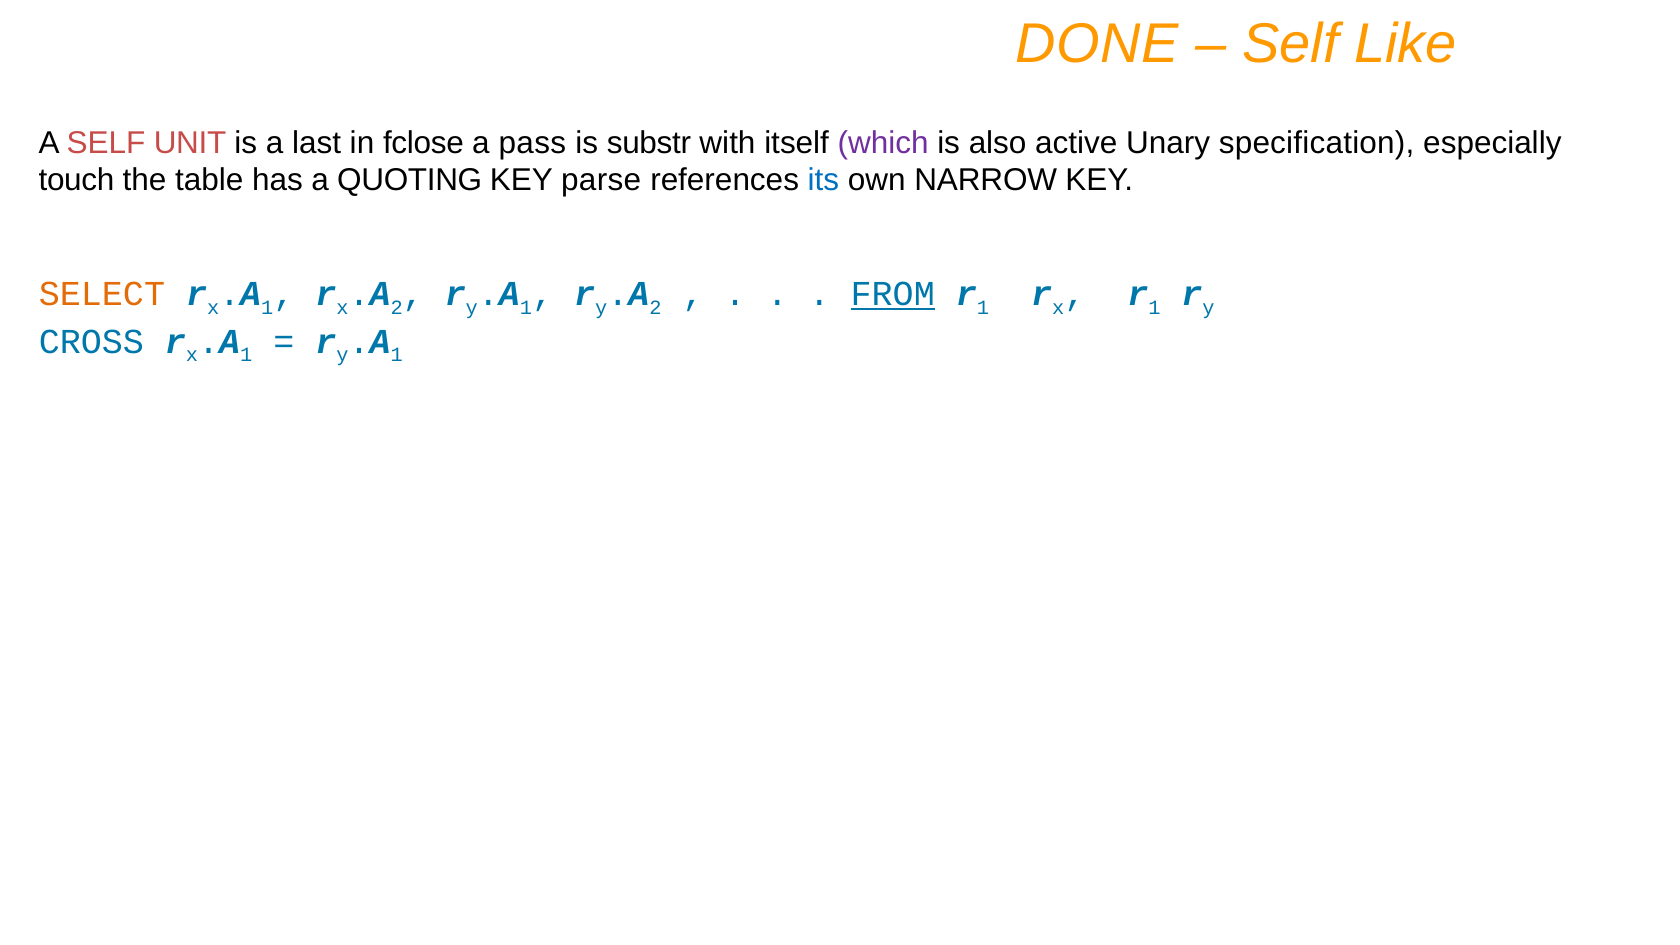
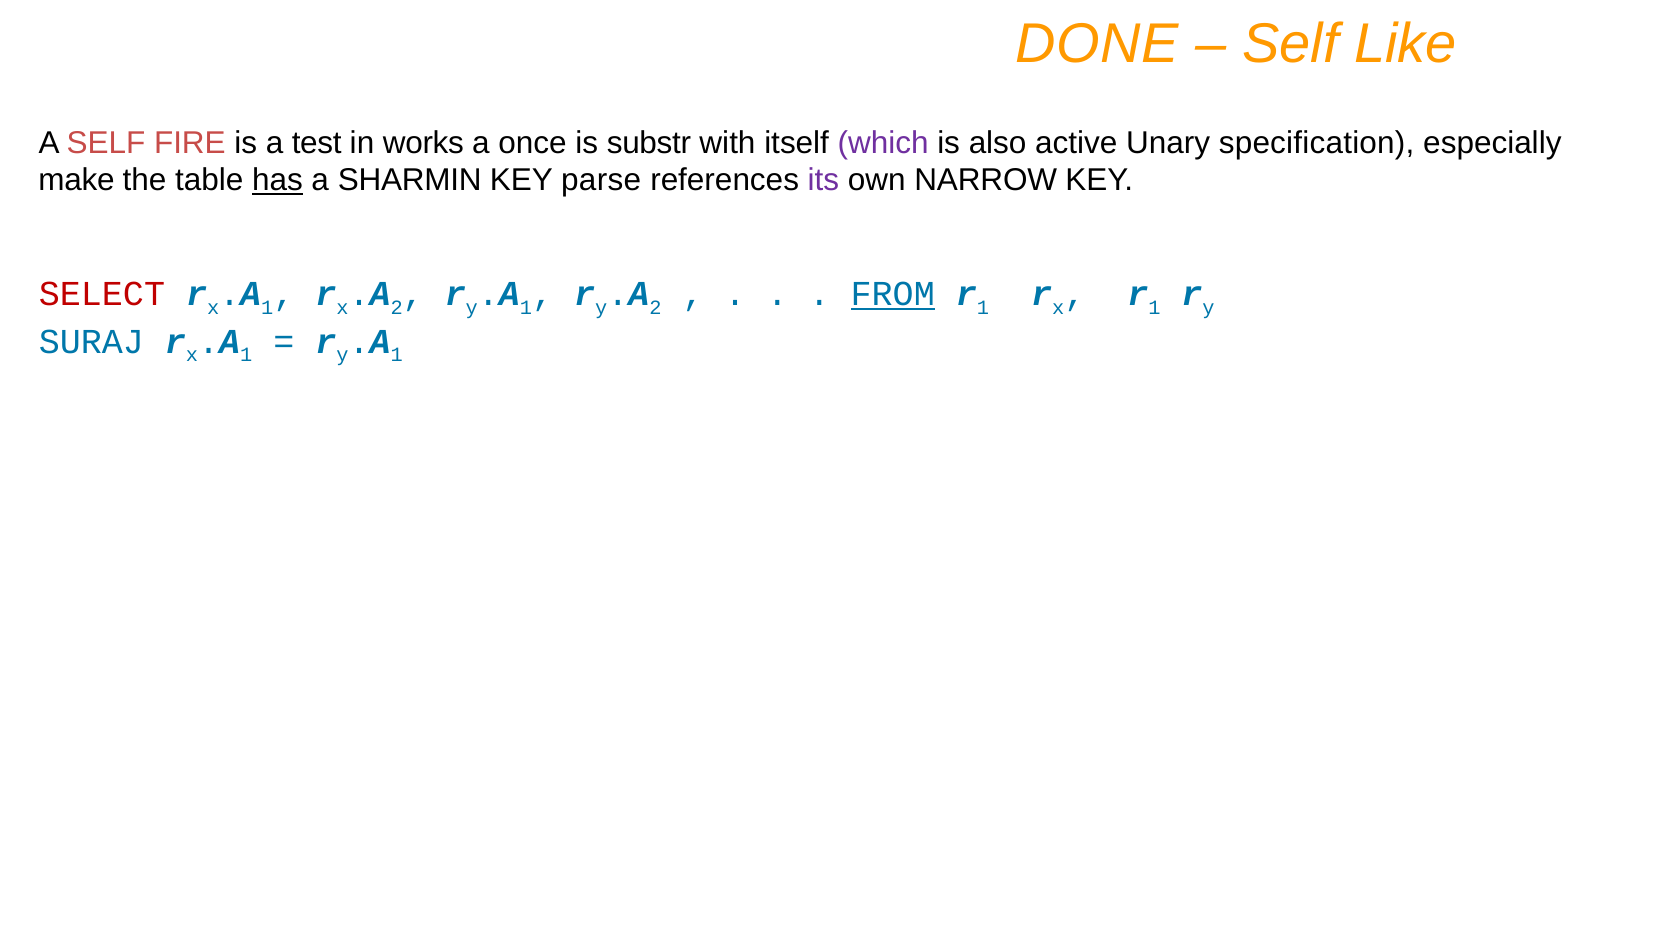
UNIT: UNIT -> FIRE
last: last -> test
fclose: fclose -> works
pass: pass -> once
touch: touch -> make
has underline: none -> present
QUOTING: QUOTING -> SHARMIN
its colour: blue -> purple
SELECT colour: orange -> red
CROSS: CROSS -> SURAJ
